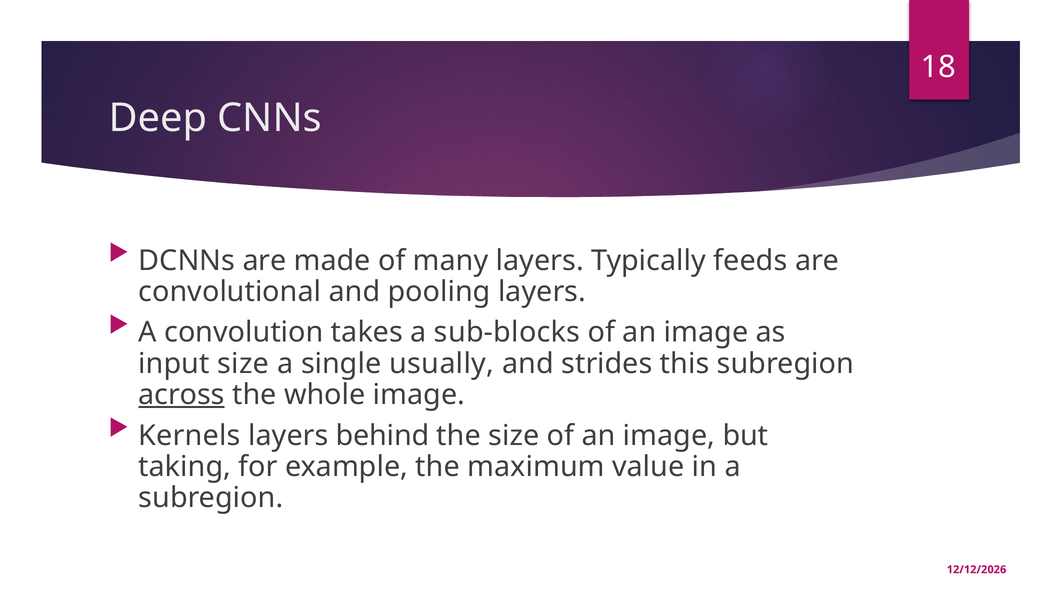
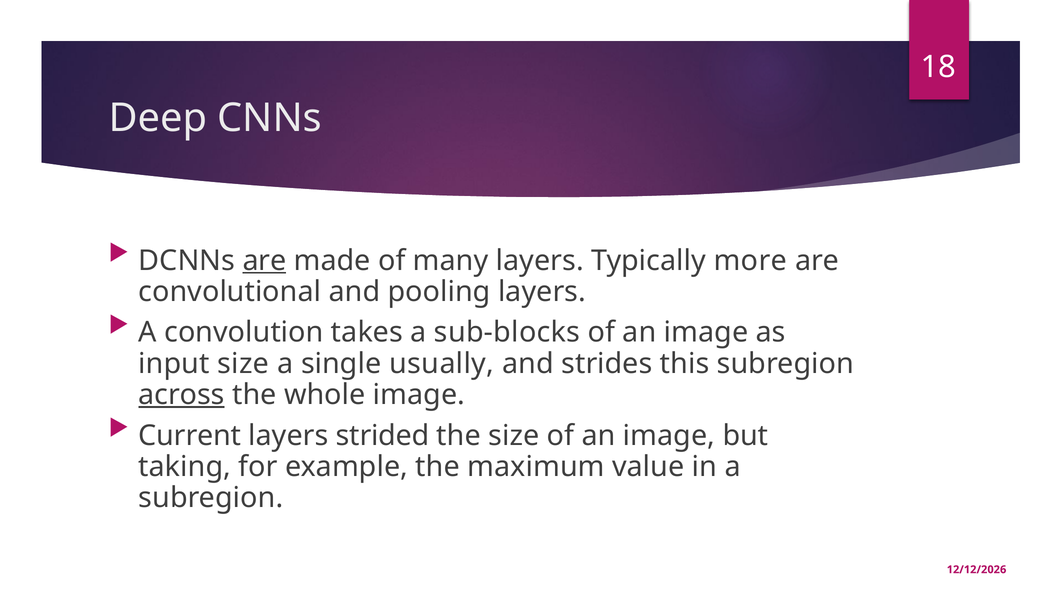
are at (264, 261) underline: none -> present
feeds: feeds -> more
Kernels: Kernels -> Current
behind: behind -> strided
